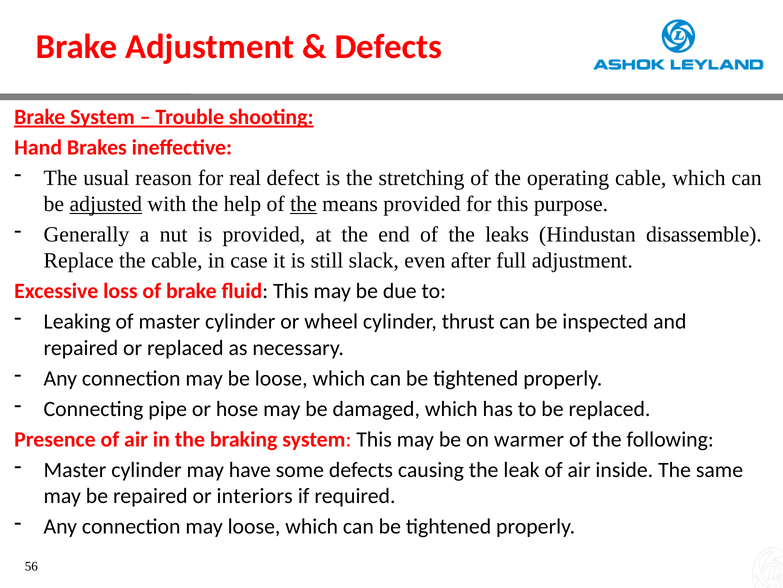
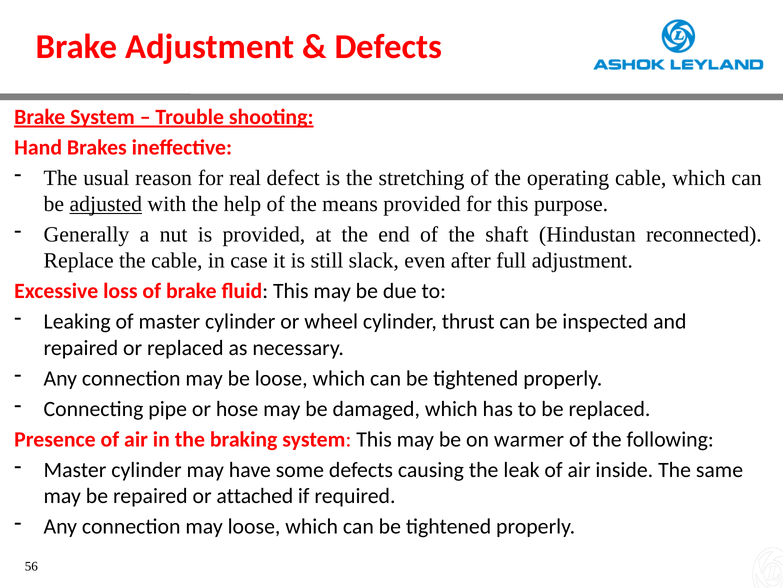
the at (303, 204) underline: present -> none
leaks: leaks -> shaft
disassemble: disassemble -> reconnected
interiors: interiors -> attached
